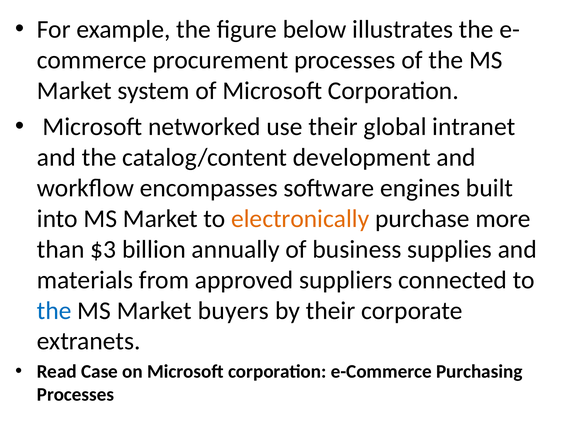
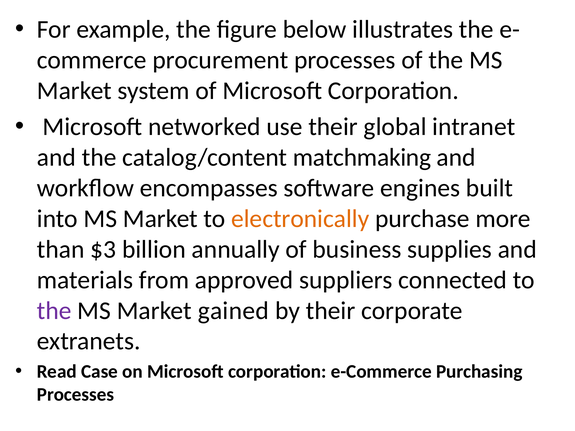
development: development -> matchmaking
the at (54, 311) colour: blue -> purple
buyers: buyers -> gained
